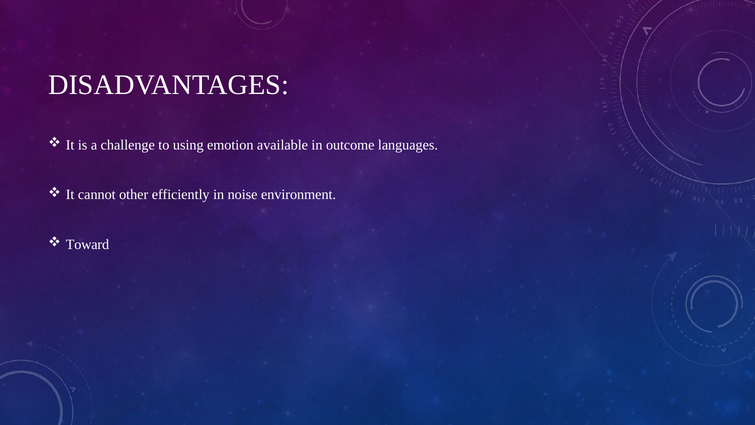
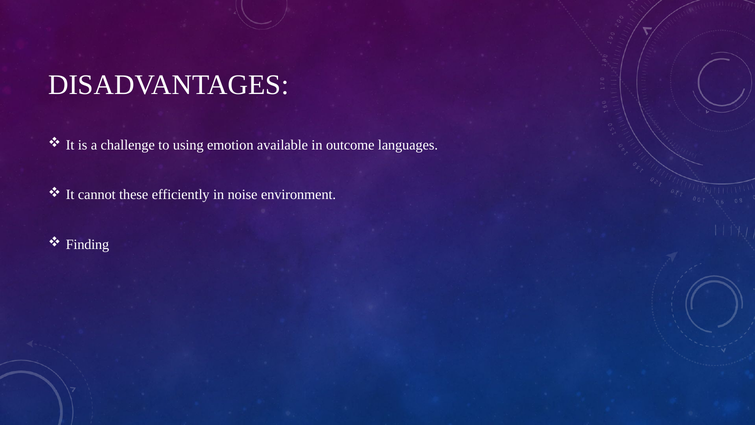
other: other -> these
Toward: Toward -> Finding
